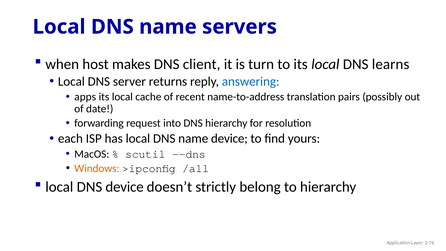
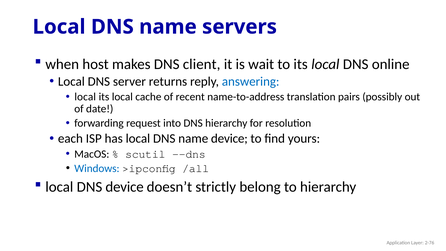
turn: turn -> wait
learns: learns -> online
apps at (85, 97): apps -> local
Windows colour: orange -> blue
